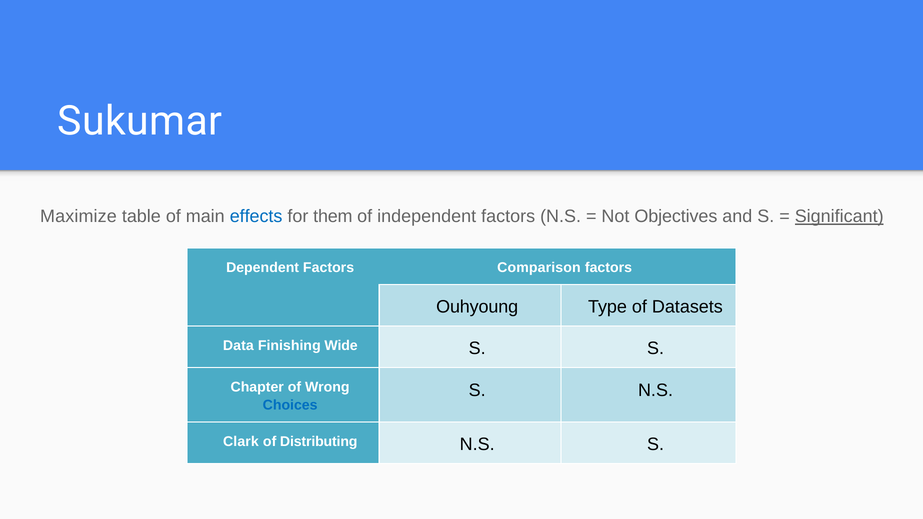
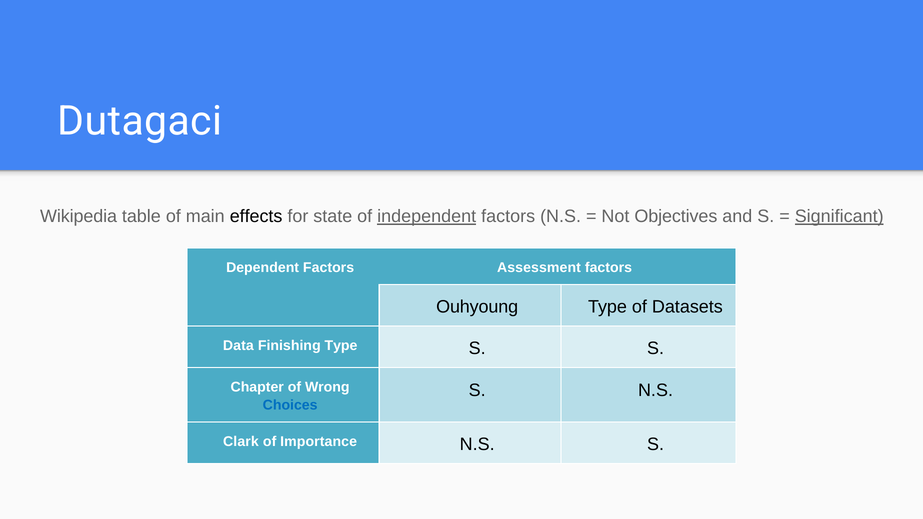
Sukumar: Sukumar -> Dutagaci
Maximize: Maximize -> Wikipedia
effects colour: blue -> black
them: them -> state
independent underline: none -> present
Comparison: Comparison -> Assessment
Finishing Wide: Wide -> Type
Distributing: Distributing -> Importance
